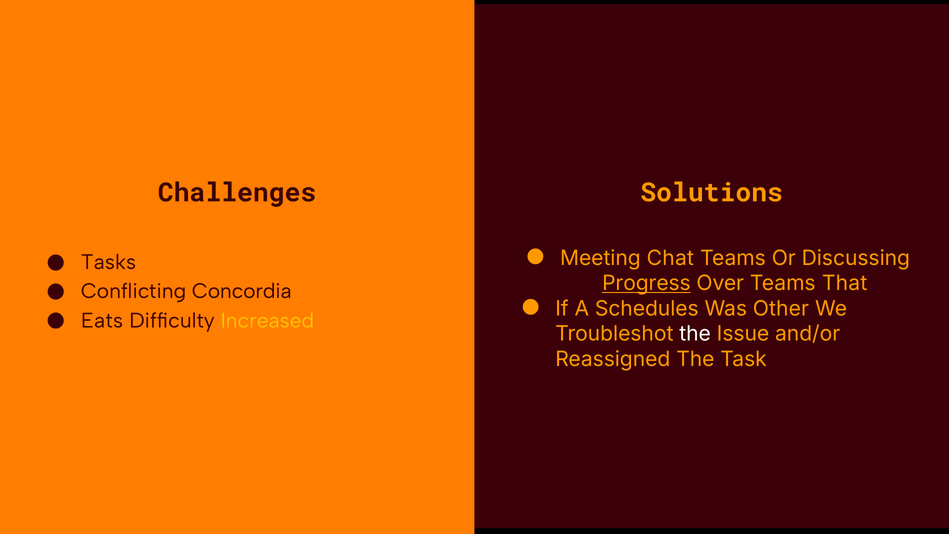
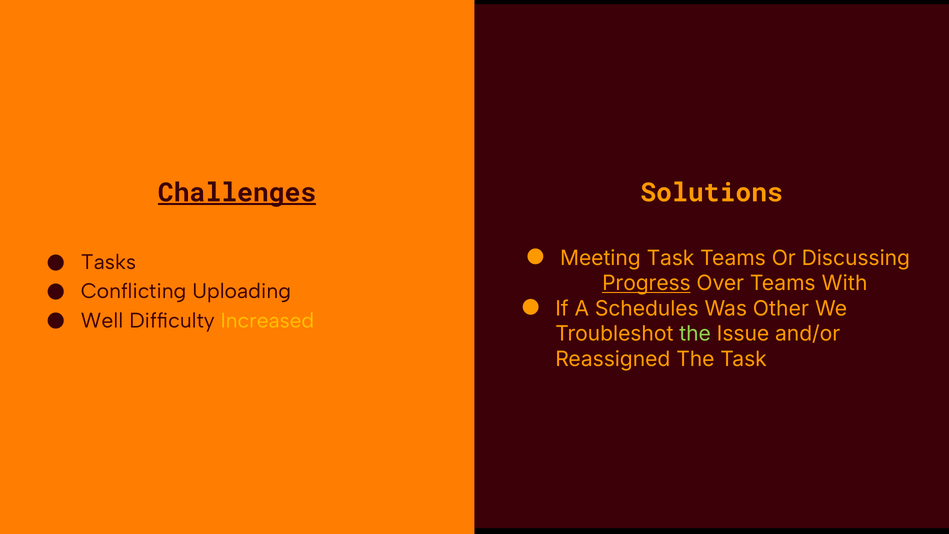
Challenges underline: none -> present
Meeting Chat: Chat -> Task
That: That -> With
Concordia: Concordia -> Uploading
Eats: Eats -> Well
the at (695, 334) colour: white -> light green
